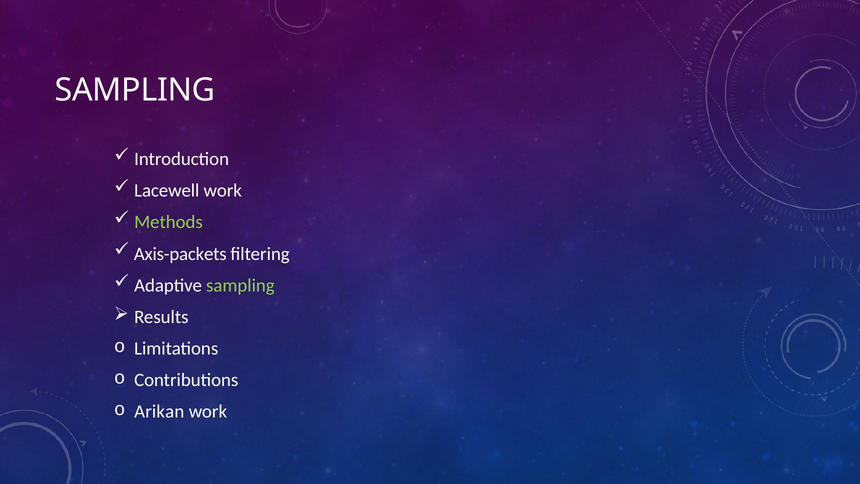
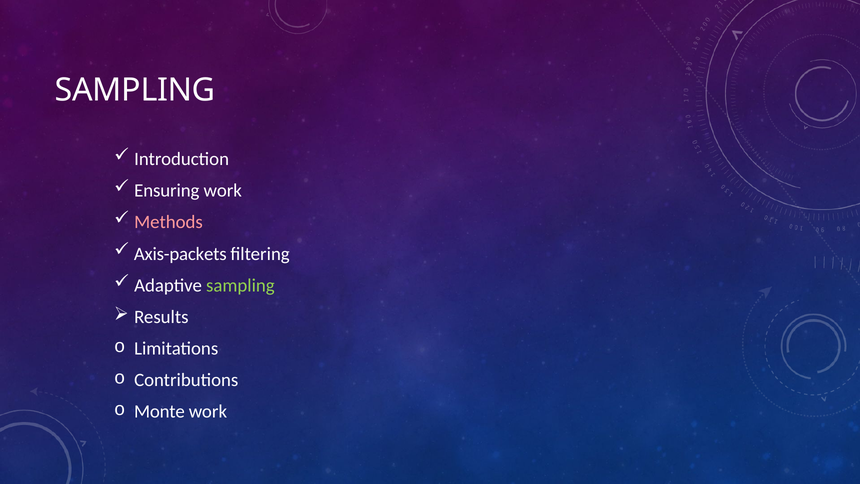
Lacewell: Lacewell -> Ensuring
Methods colour: light green -> pink
Arikan: Arikan -> Monte
